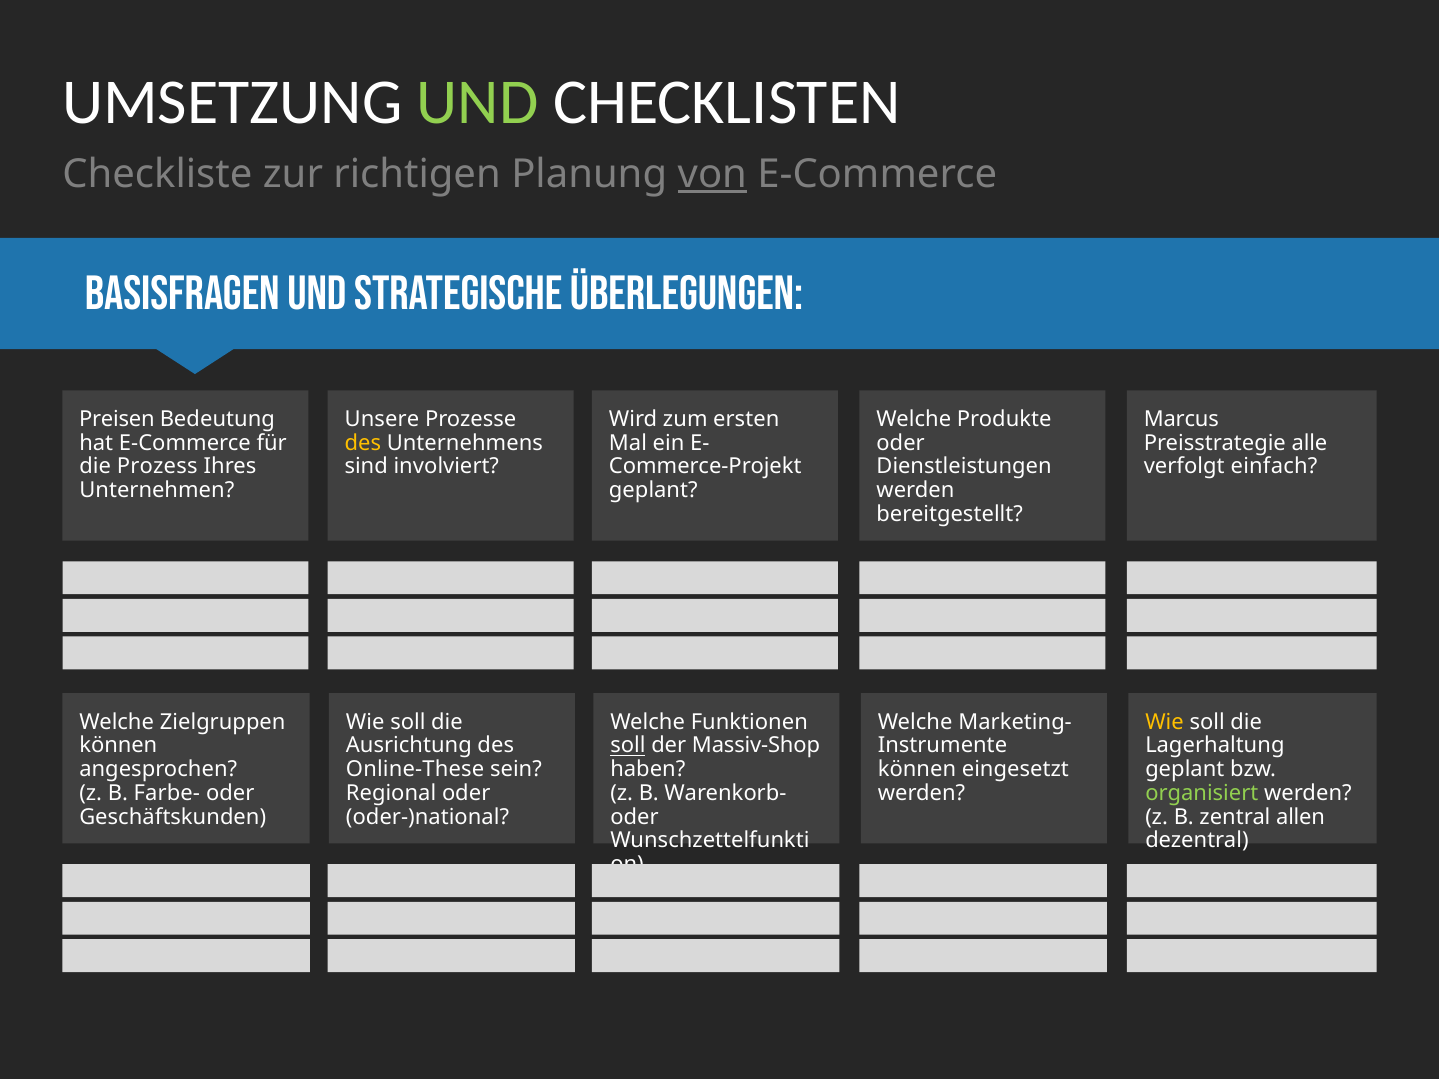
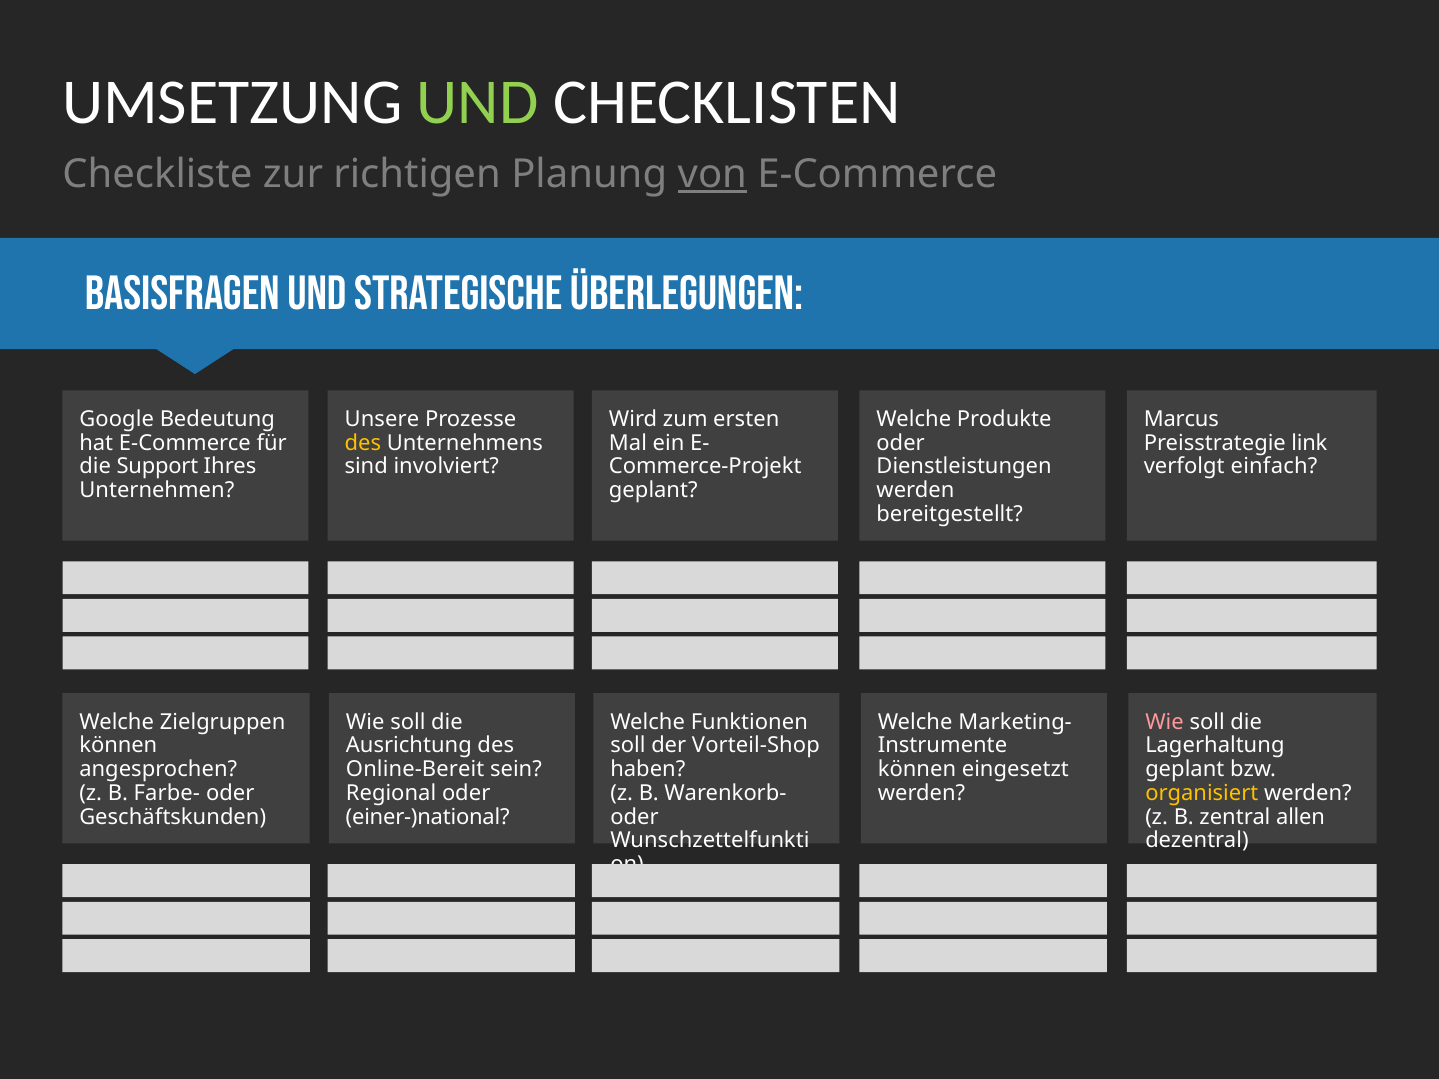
Preisen: Preisen -> Google
alle: alle -> link
Prozess: Prozess -> Support
Wie at (1164, 722) colour: yellow -> pink
soll at (628, 746) underline: present -> none
Massiv-Shop: Massiv-Shop -> Vorteil-Shop
Online-These: Online-These -> Online-Bereit
organisiert colour: light green -> yellow
oder-)national: oder-)national -> einer-)national
